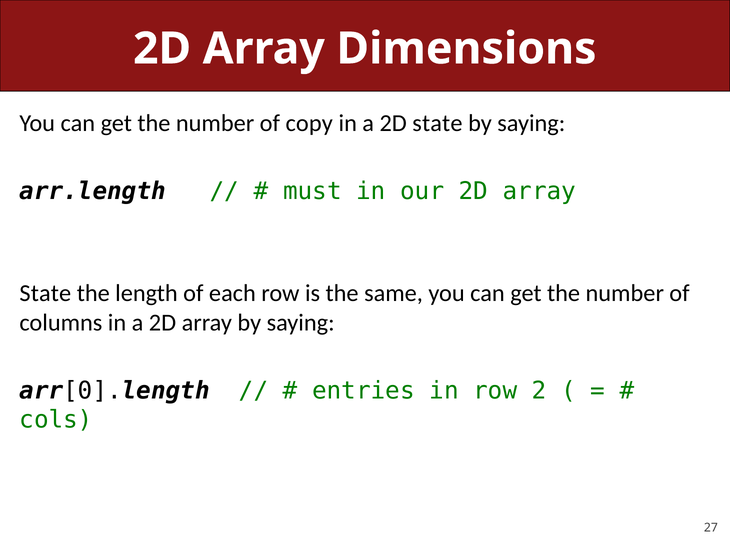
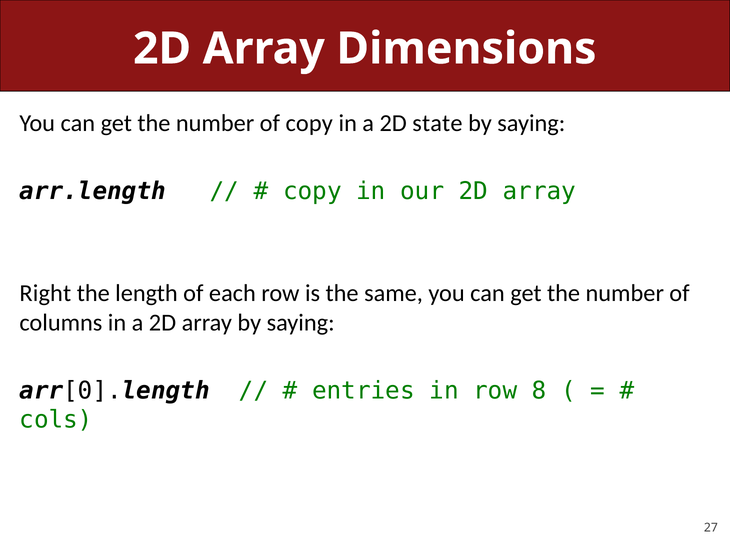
must at (312, 191): must -> copy
State at (45, 294): State -> Right
2: 2 -> 8
